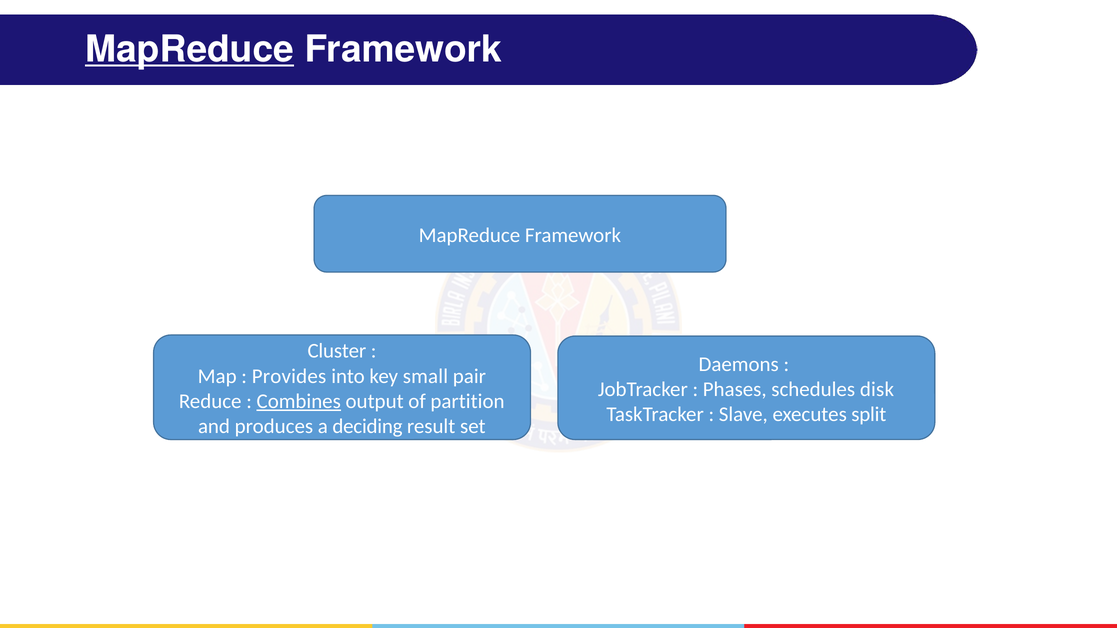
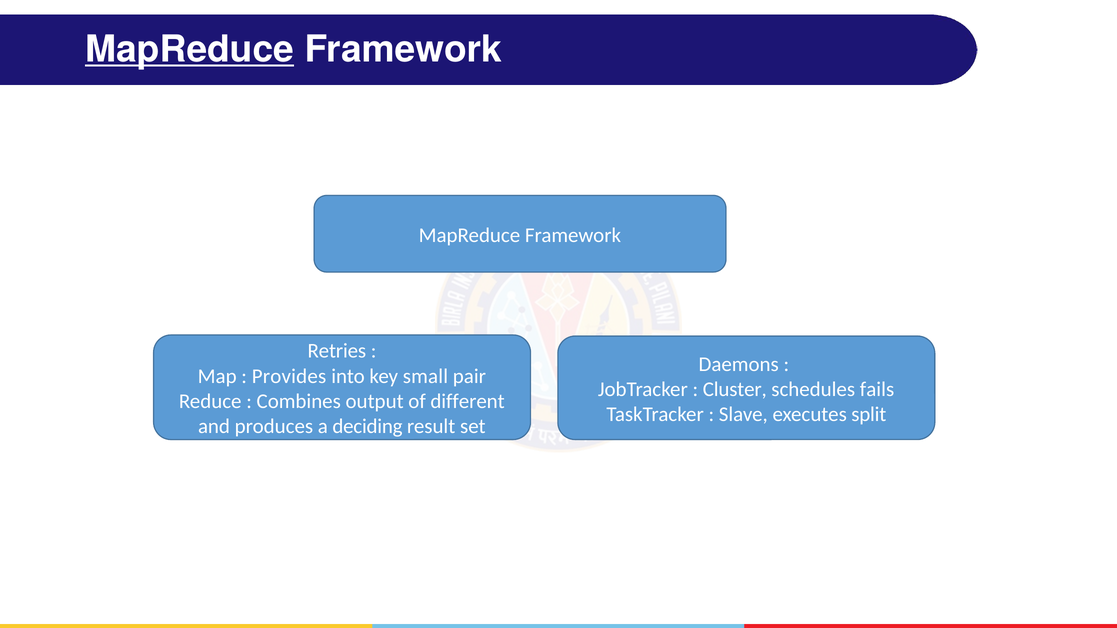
Cluster: Cluster -> Retries
Phases: Phases -> Cluster
disk: disk -> fails
Combines underline: present -> none
partition: partition -> different
